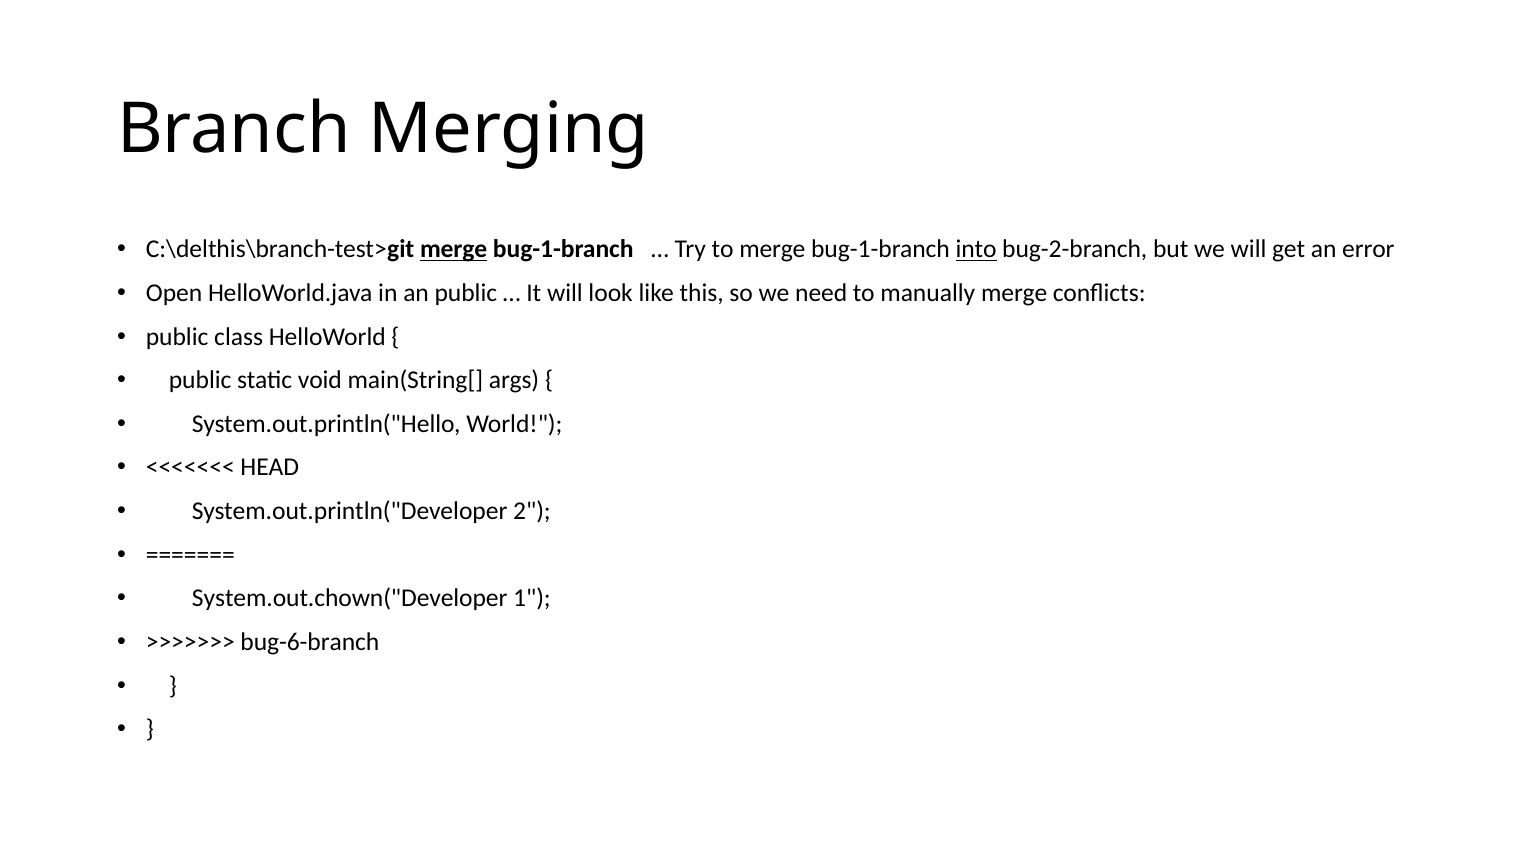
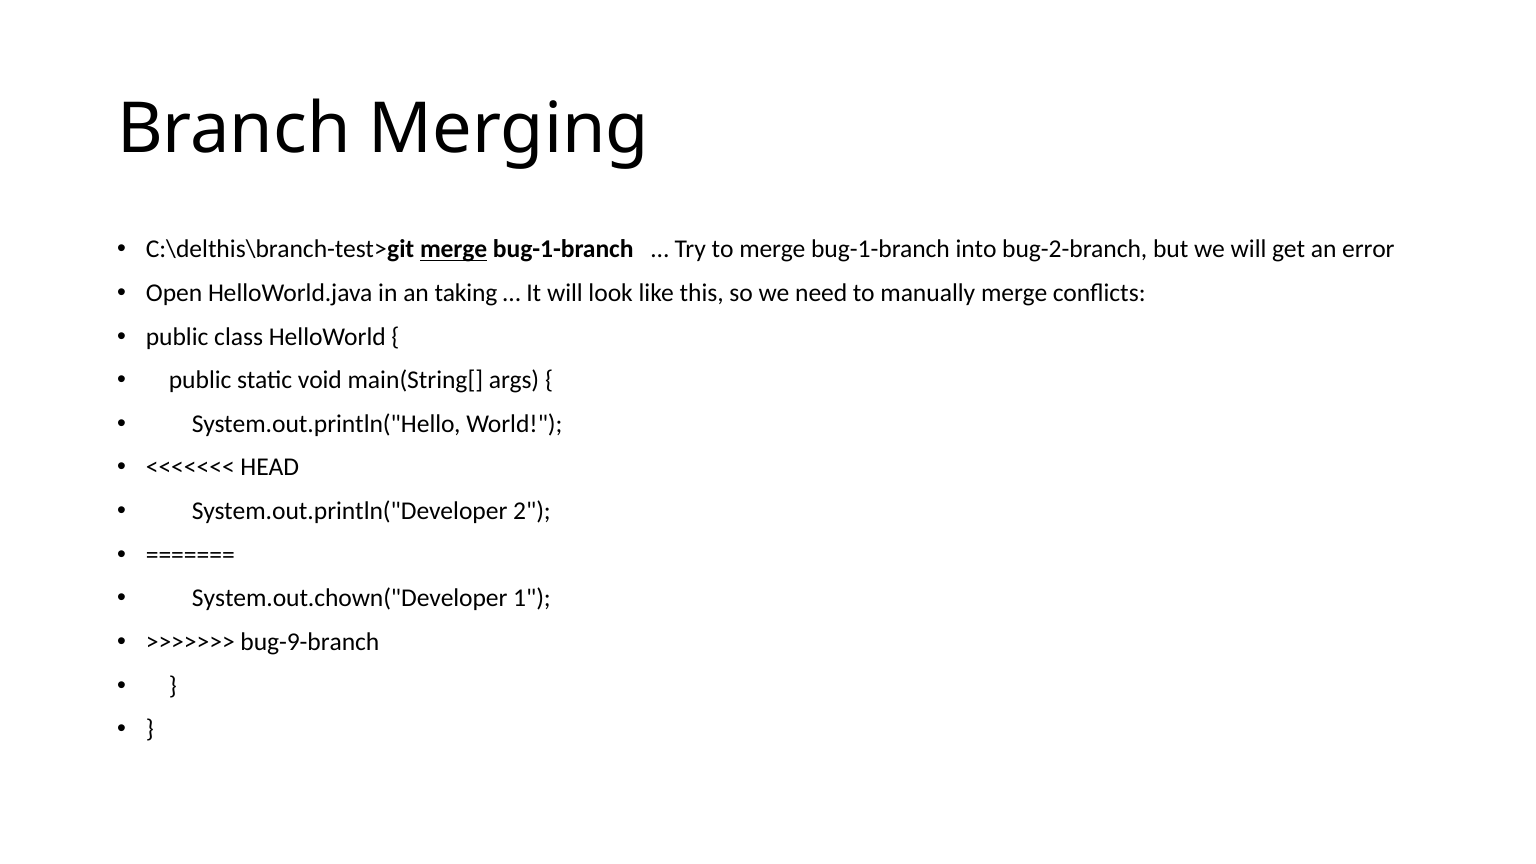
into underline: present -> none
an public: public -> taking
bug-6-branch: bug-6-branch -> bug-9-branch
